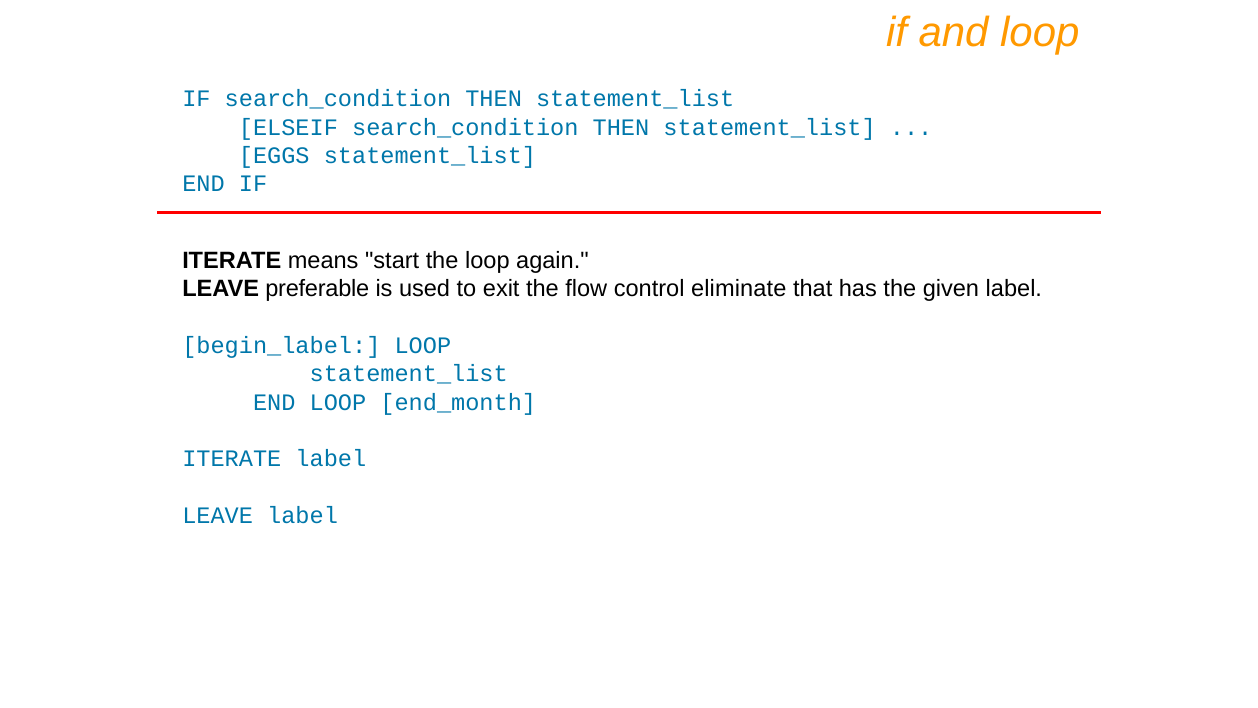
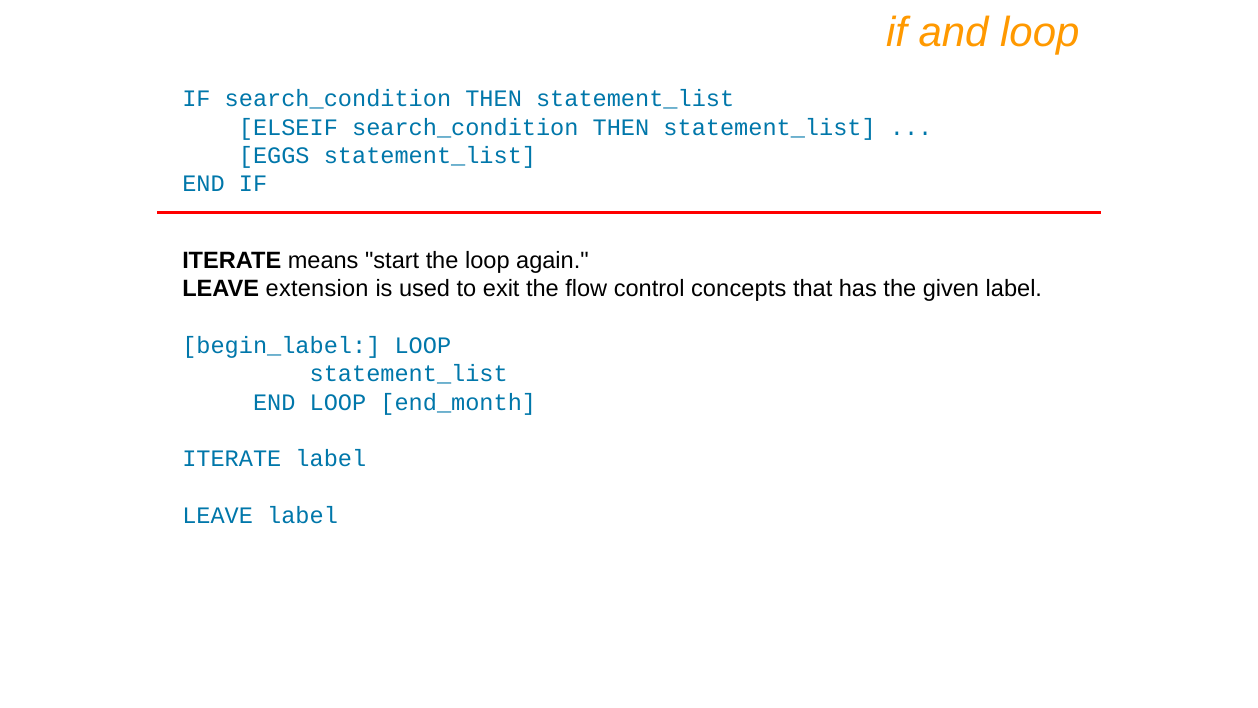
preferable: preferable -> extension
eliminate: eliminate -> concepts
